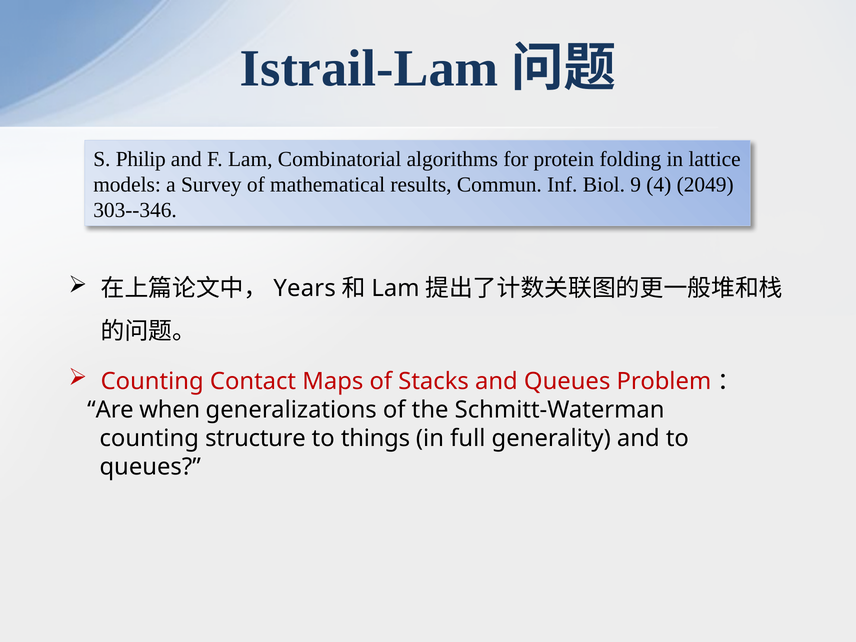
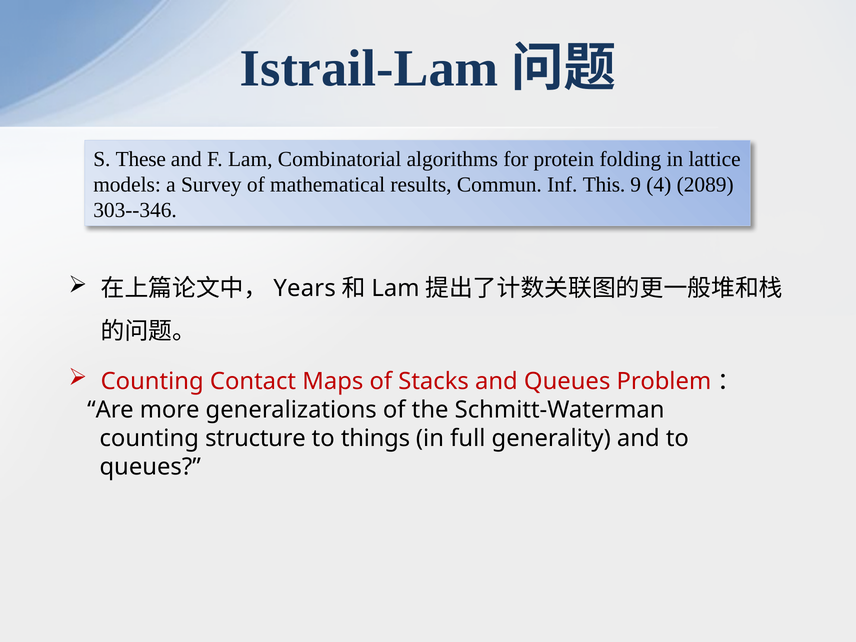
Philip: Philip -> These
Biol: Biol -> This
2049: 2049 -> 2089
when: when -> more
